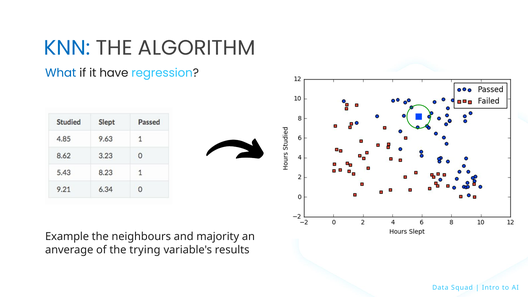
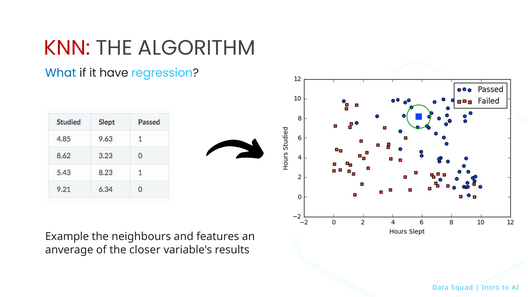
KNN colour: blue -> red
majority: majority -> features
trying: trying -> closer
